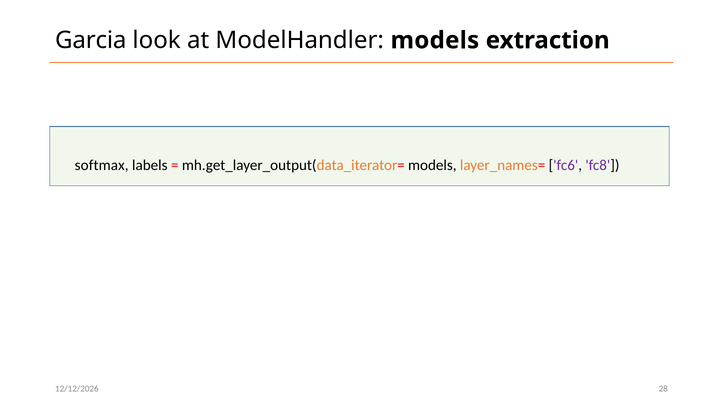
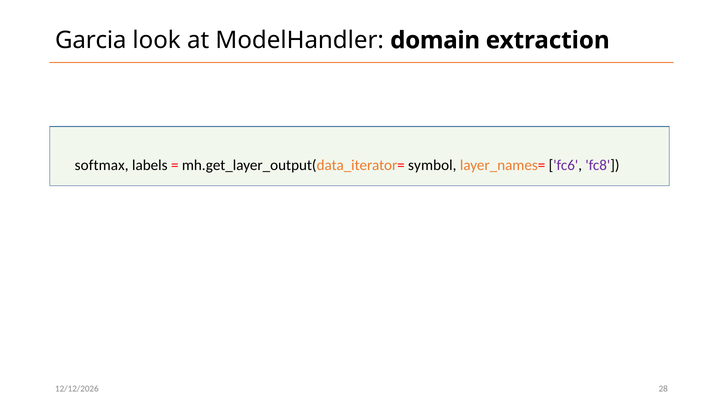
ModelHandler models: models -> domain
mh.get_layer_output(data_iterator= models: models -> symbol
